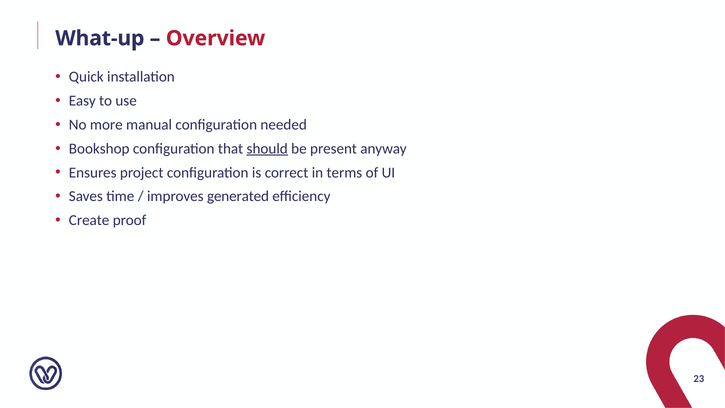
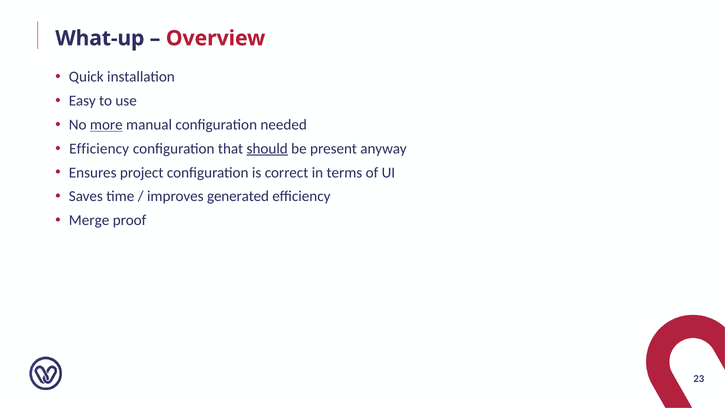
more underline: none -> present
Bookshop at (99, 149): Bookshop -> Efficiency
Create: Create -> Merge
